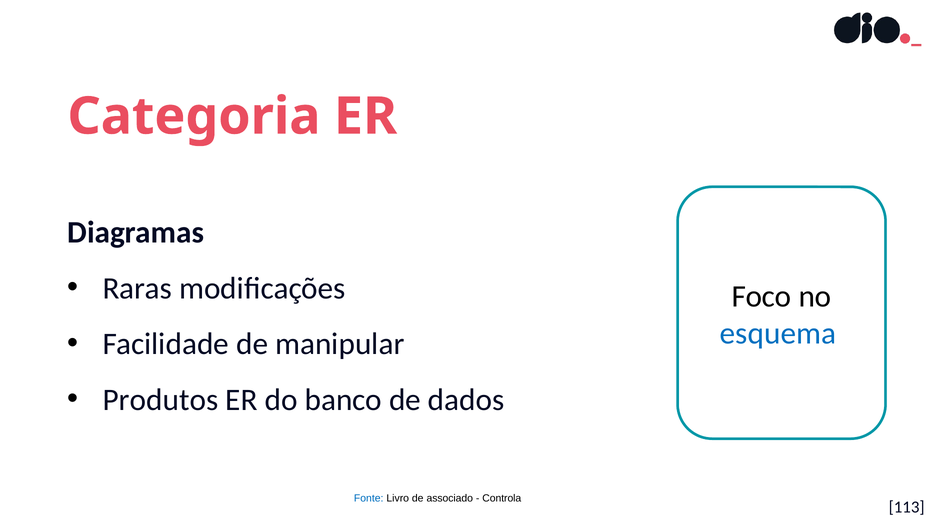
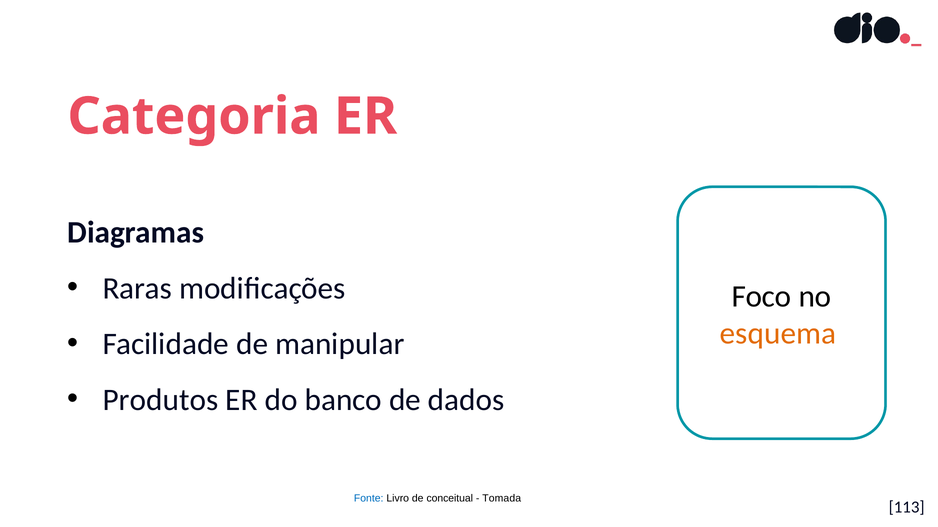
esquema colour: blue -> orange
associado: associado -> conceitual
Controla: Controla -> Tomada
